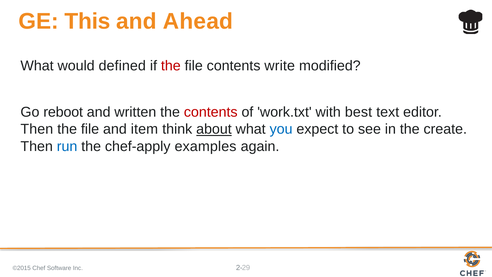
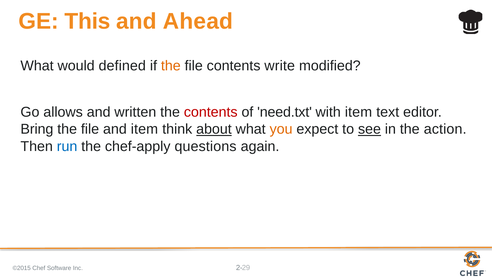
the at (171, 66) colour: red -> orange
reboot: reboot -> allows
work.txt: work.txt -> need.txt
with best: best -> item
Then at (37, 129): Then -> Bring
you colour: blue -> orange
see underline: none -> present
create: create -> action
examples: examples -> questions
